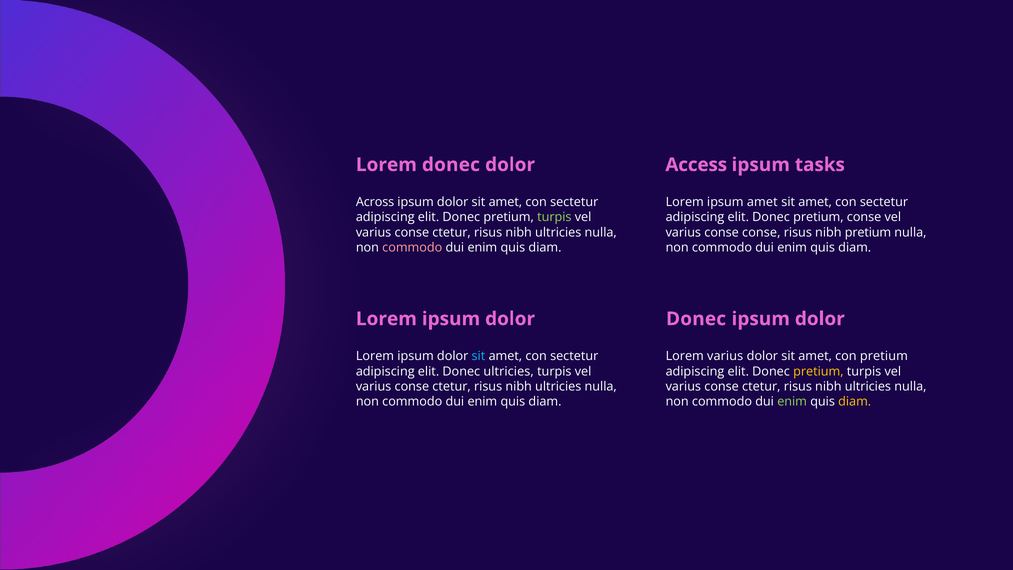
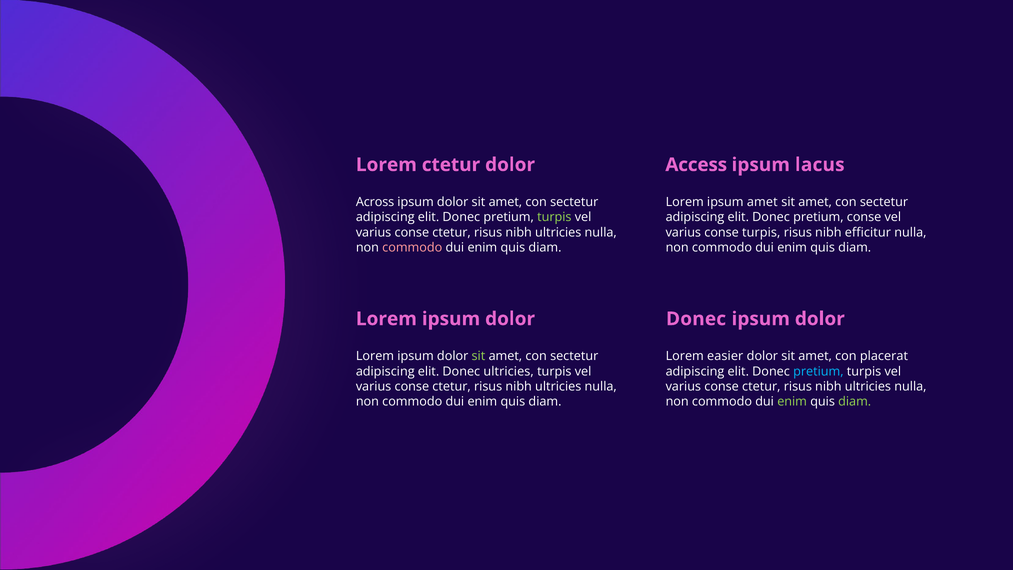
Lorem donec: donec -> ctetur
tasks: tasks -> lacus
conse conse: conse -> turpis
nibh pretium: pretium -> efficitur
sit at (478, 356) colour: light blue -> light green
Lorem varius: varius -> easier
con pretium: pretium -> placerat
pretium at (818, 371) colour: yellow -> light blue
diam at (855, 402) colour: yellow -> light green
